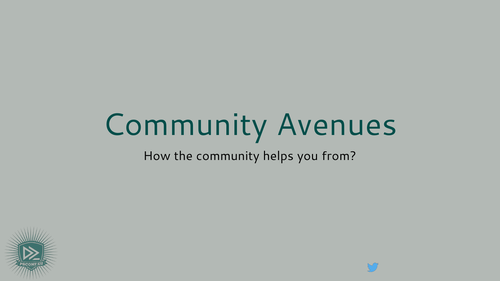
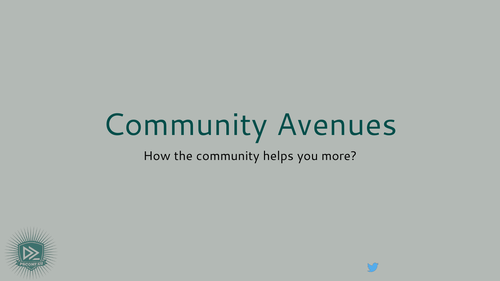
from: from -> more
